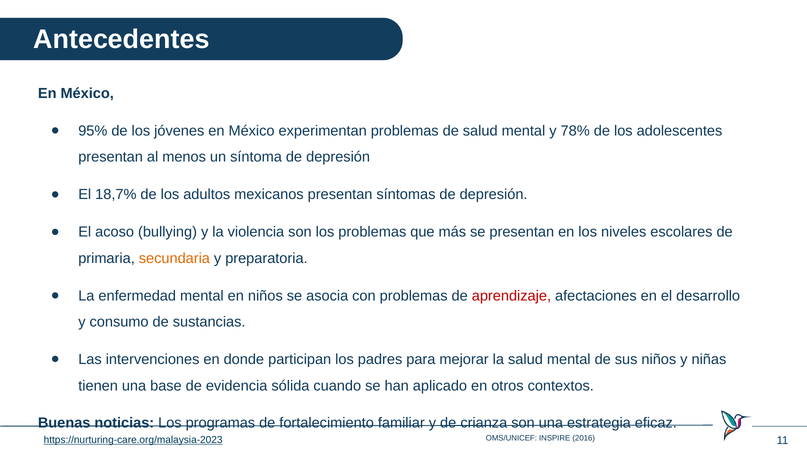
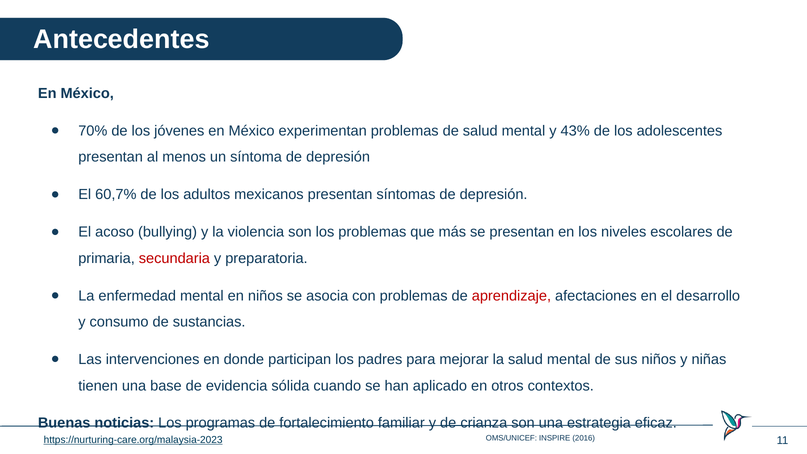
95%: 95% -> 70%
78%: 78% -> 43%
18,7%: 18,7% -> 60,7%
secundaria colour: orange -> red
